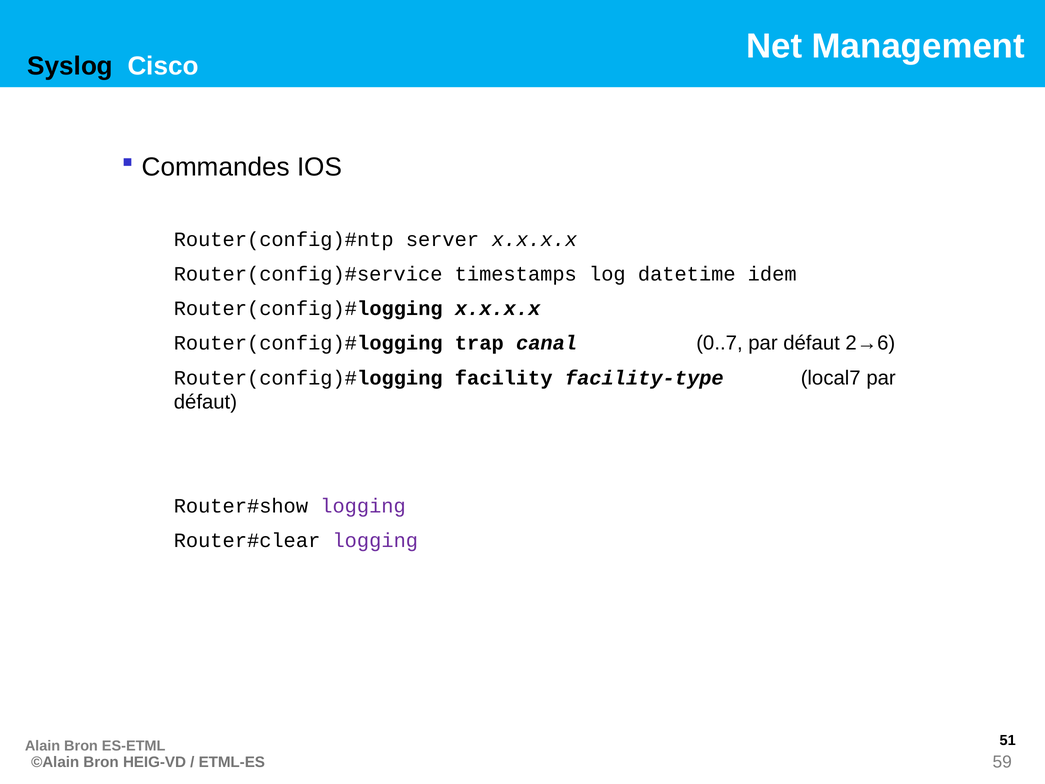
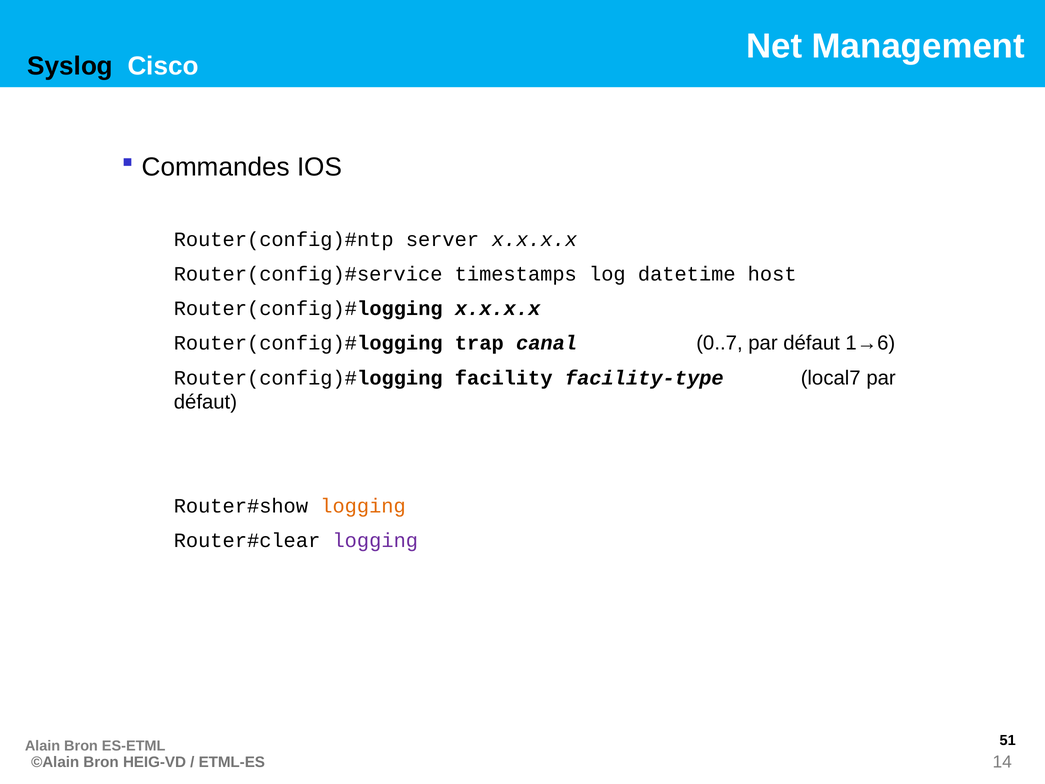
idem: idem -> host
2→6: 2→6 -> 1→6
logging at (363, 506) colour: purple -> orange
59: 59 -> 14
